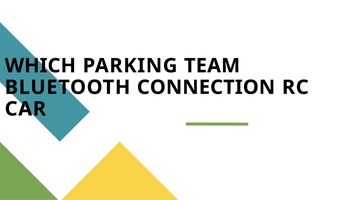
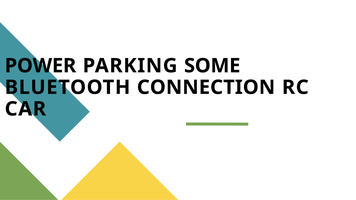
WHICH: WHICH -> POWER
TEAM: TEAM -> SOME
